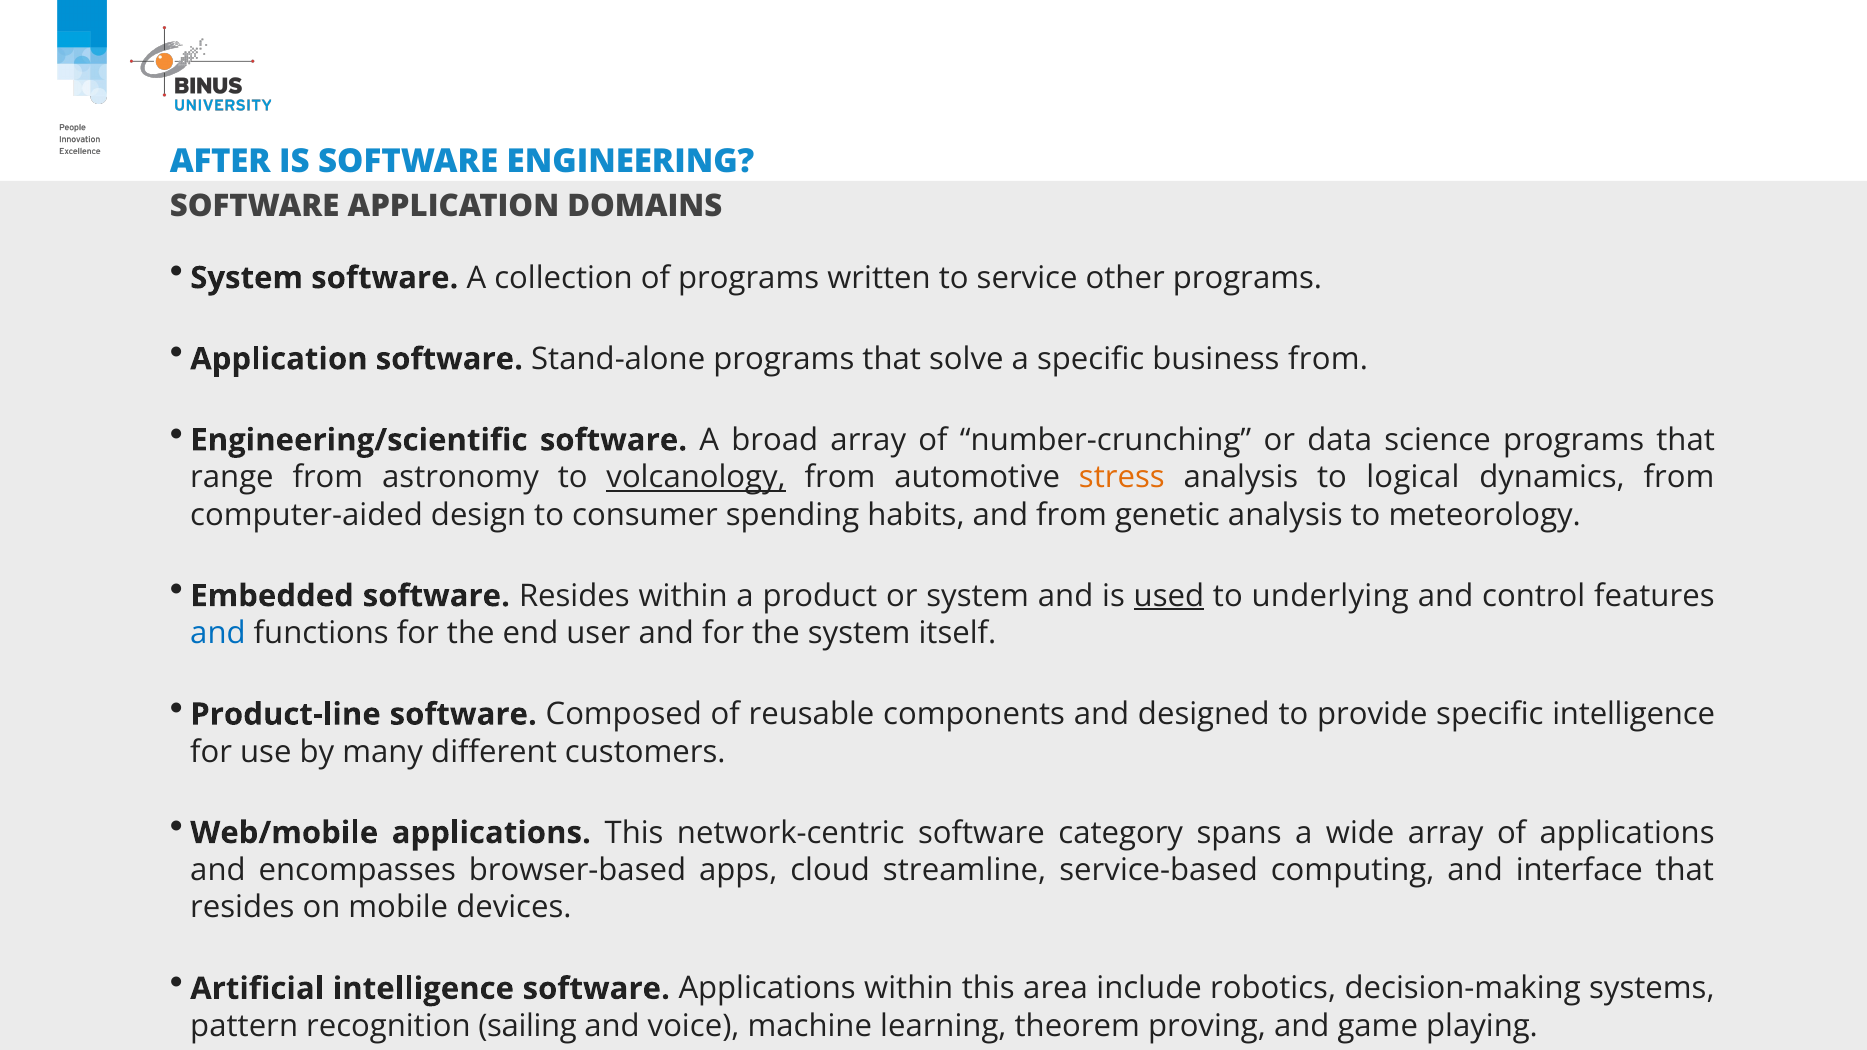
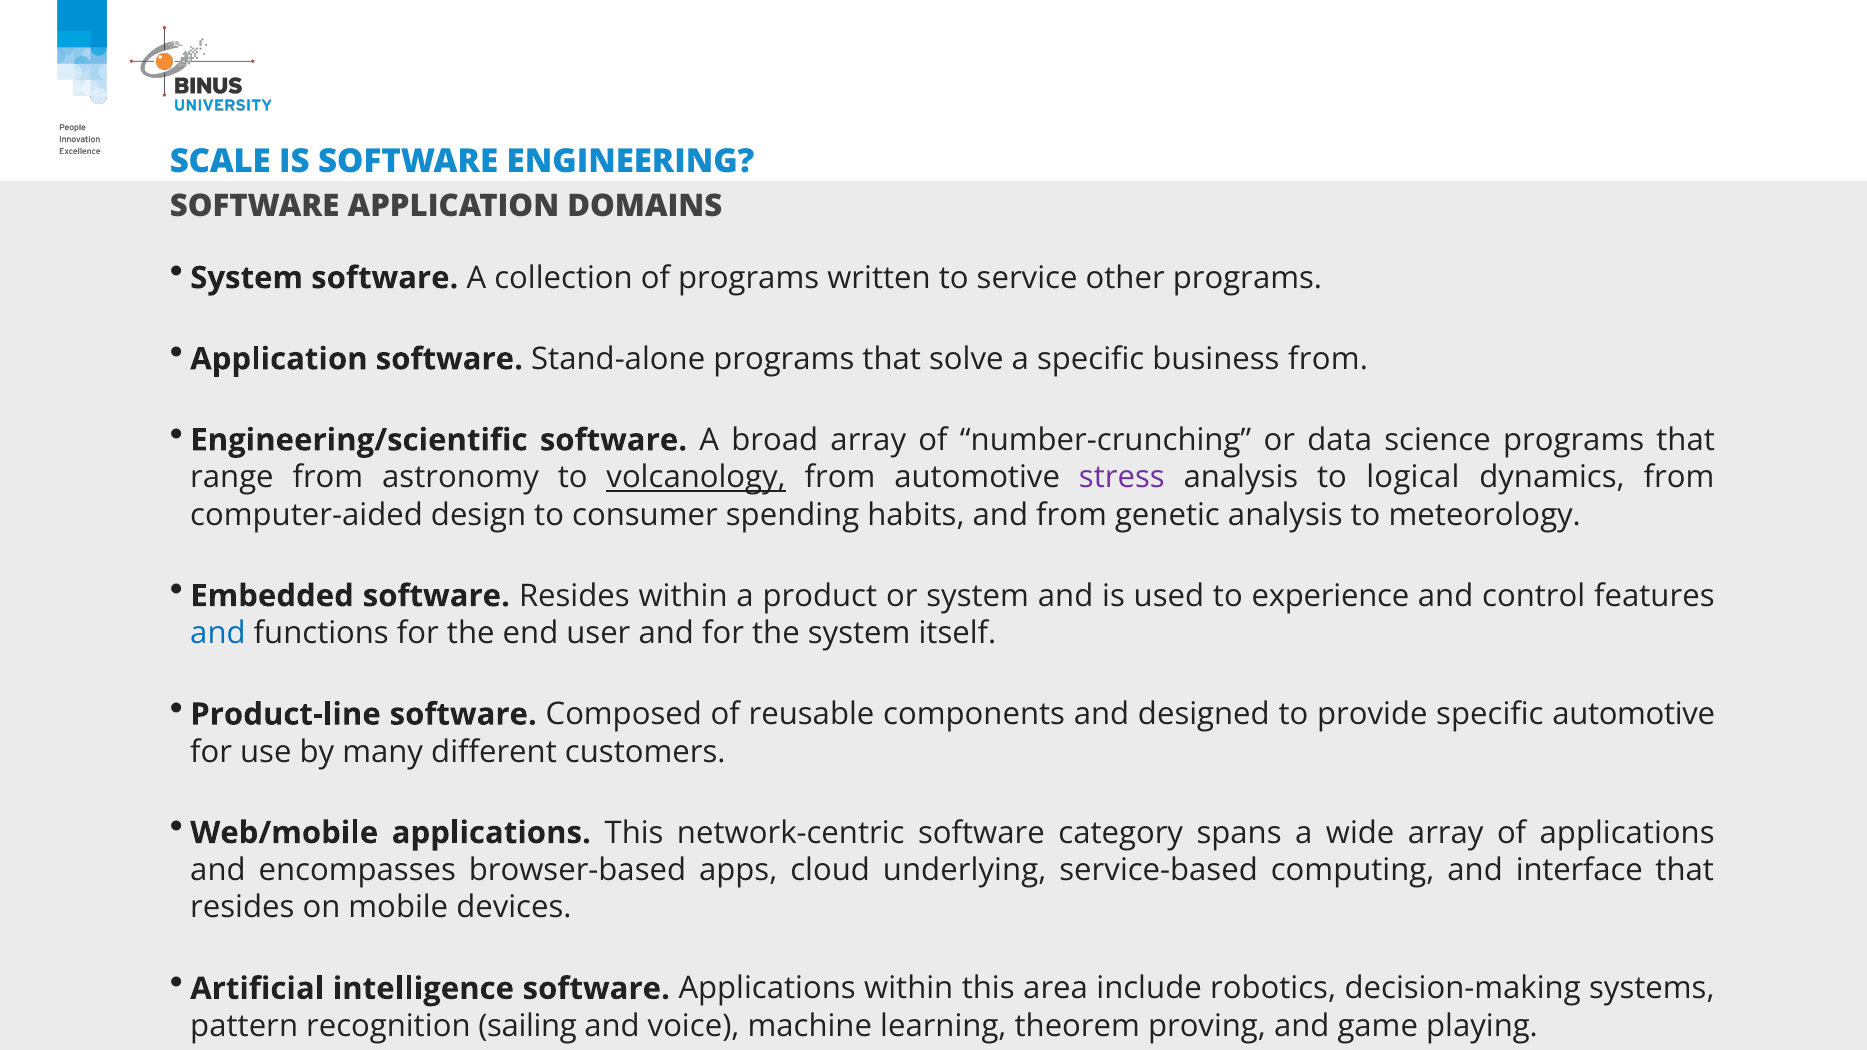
AFTER: AFTER -> SCALE
stress colour: orange -> purple
used underline: present -> none
underlying: underlying -> experience
specific intelligence: intelligence -> automotive
streamline: streamline -> underlying
